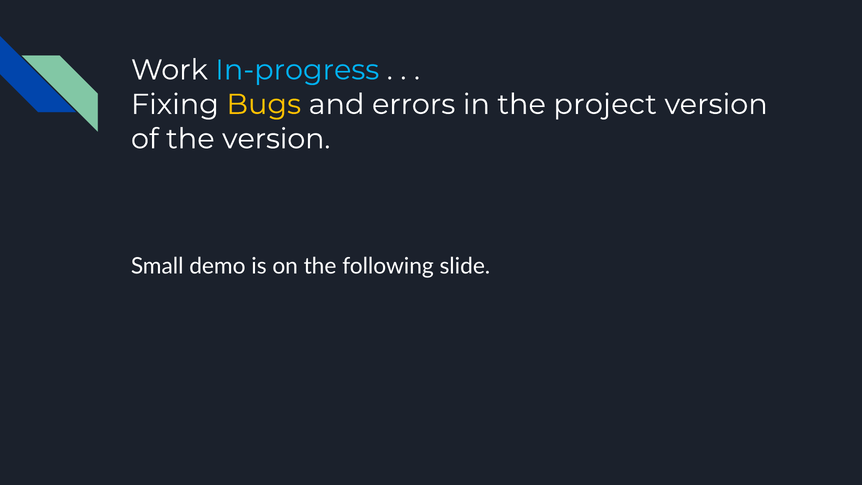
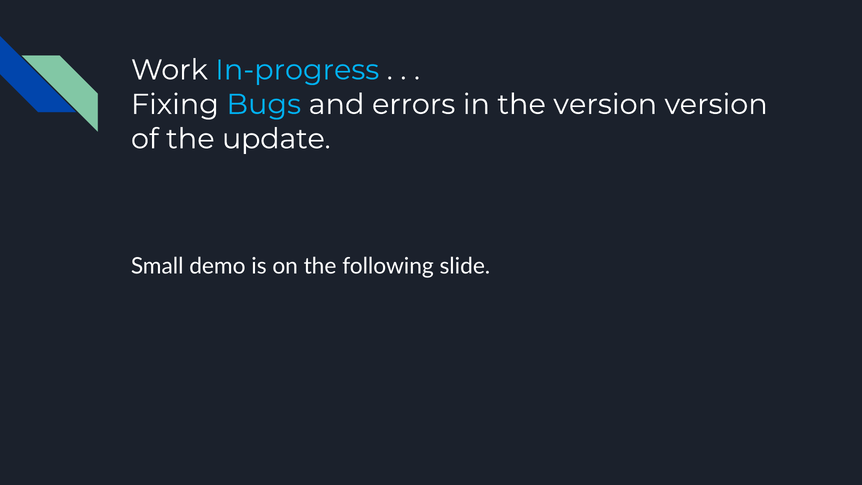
Bugs colour: yellow -> light blue
the project: project -> version
the version: version -> update
